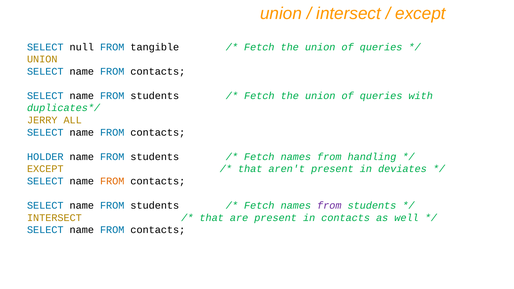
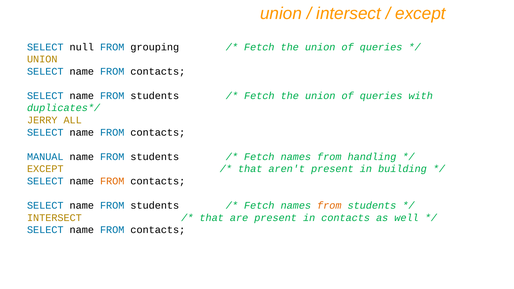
tangible: tangible -> grouping
HOLDER: HOLDER -> MANUAL
deviates: deviates -> building
from at (329, 206) colour: purple -> orange
